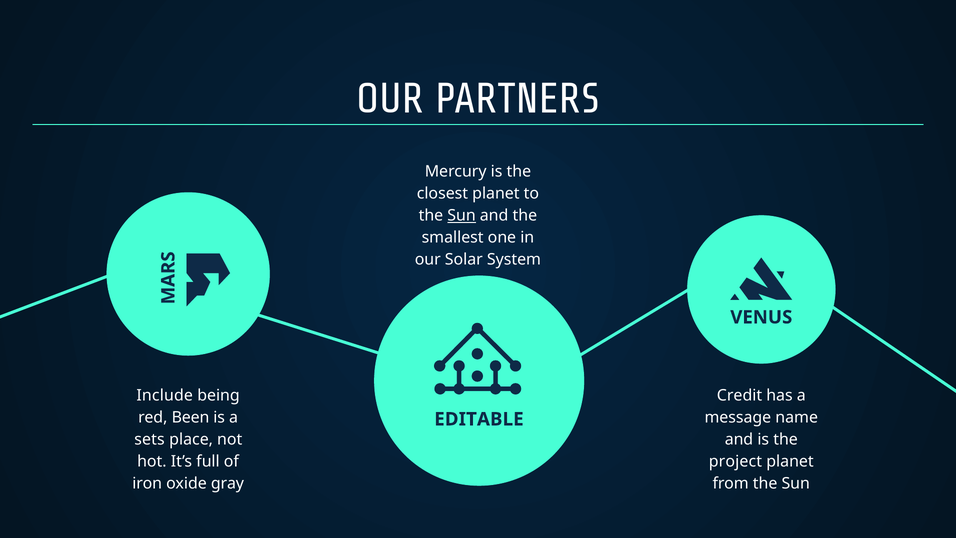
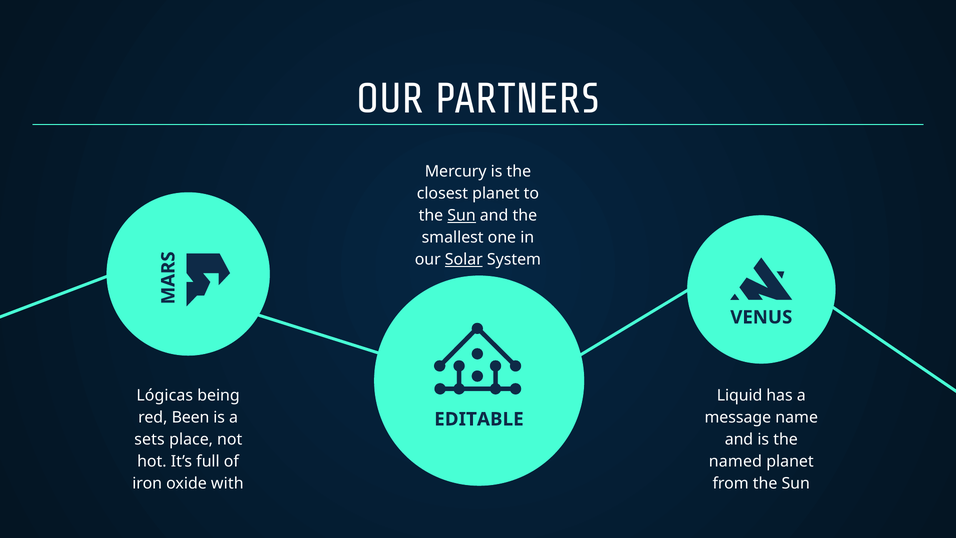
Solar underline: none -> present
Include: Include -> Lógicas
Credit: Credit -> Liquid
project: project -> named
gray: gray -> with
